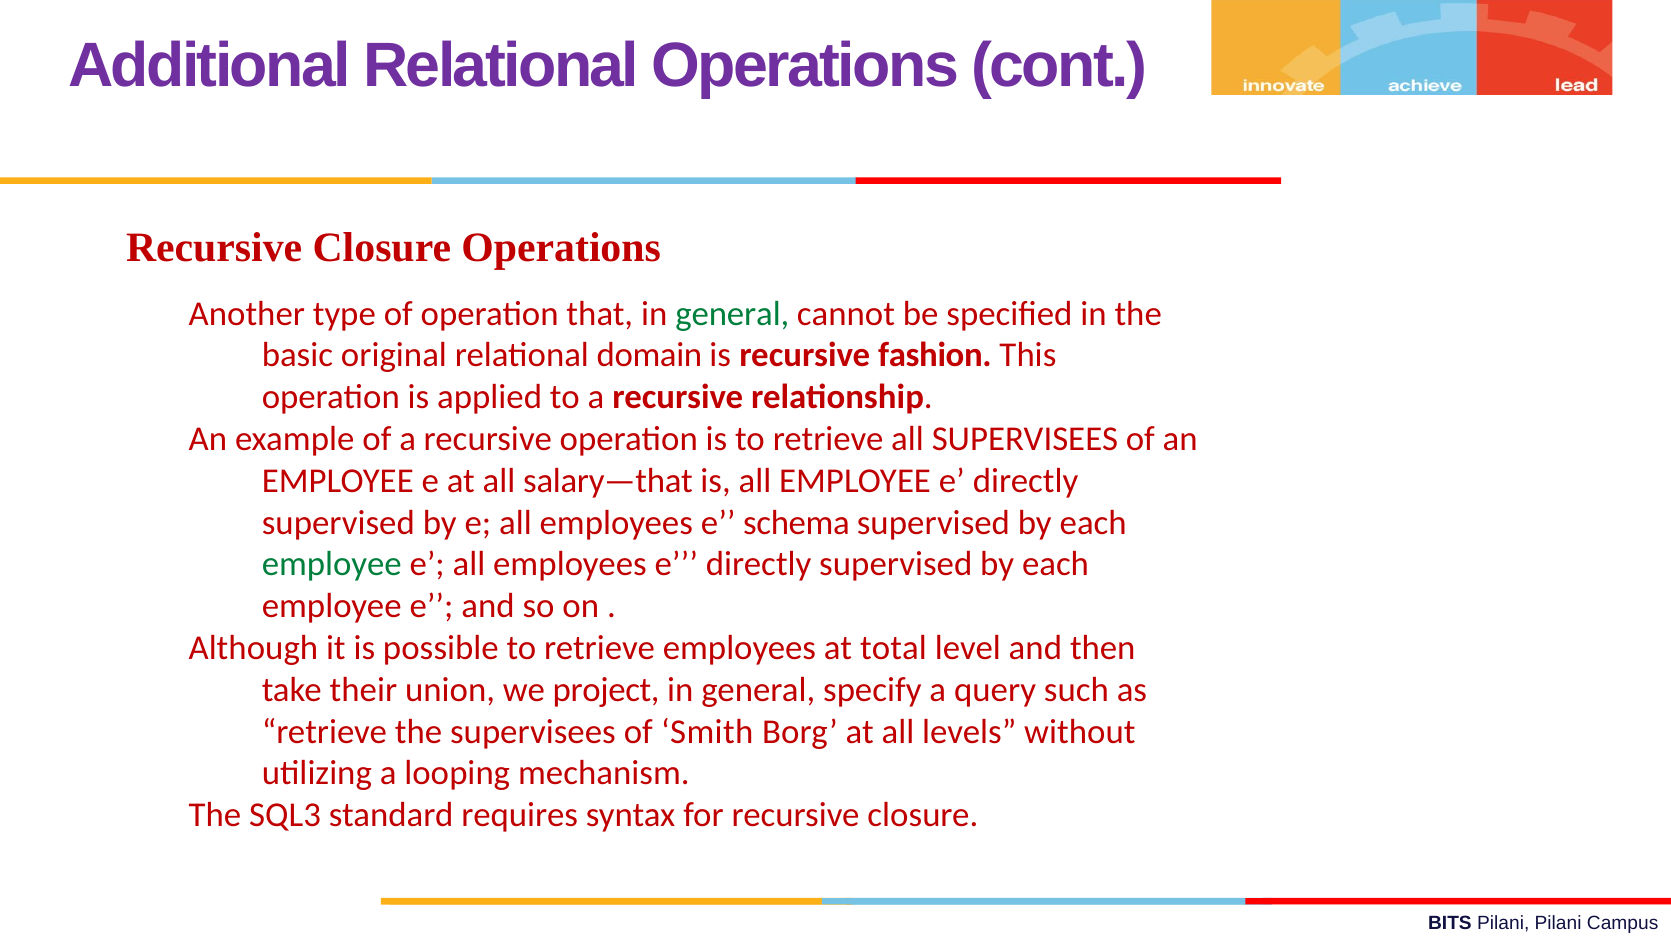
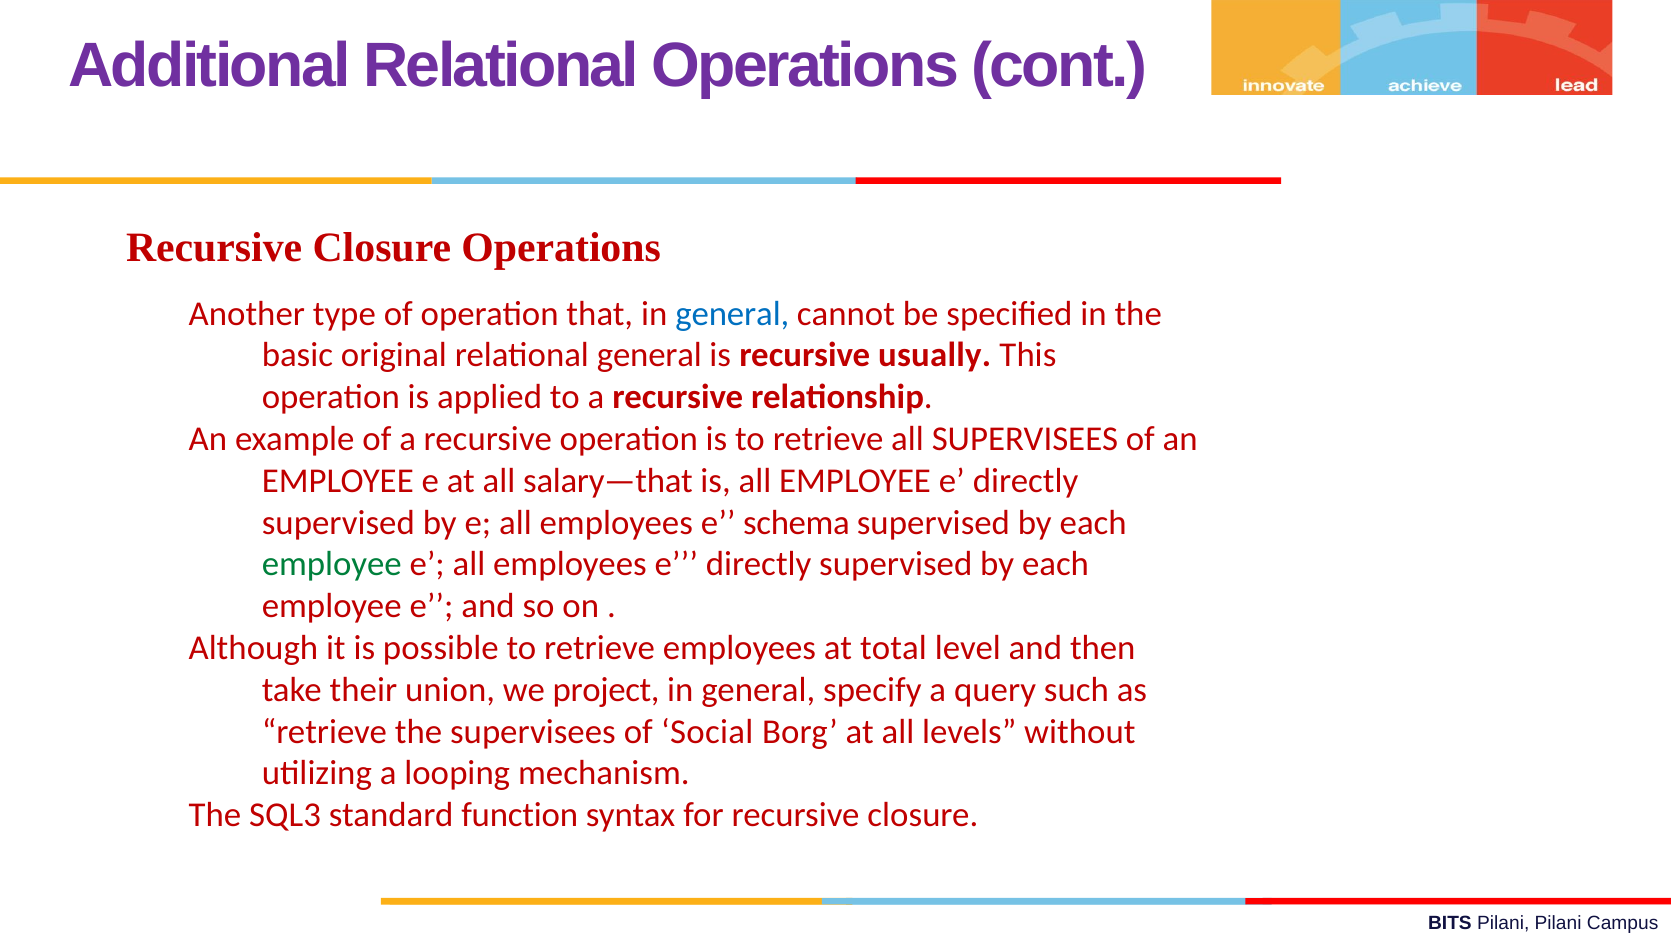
general at (732, 314) colour: green -> blue
relational domain: domain -> general
fashion: fashion -> usually
Smith: Smith -> Social
requires: requires -> function
